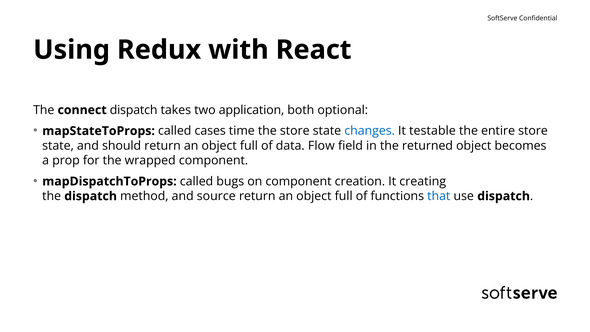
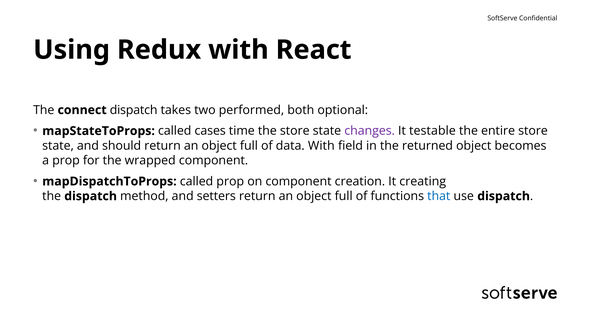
application: application -> performed
changes colour: blue -> purple
data Flow: Flow -> With
called bugs: bugs -> prop
source: source -> setters
